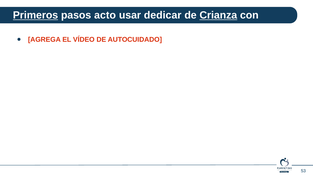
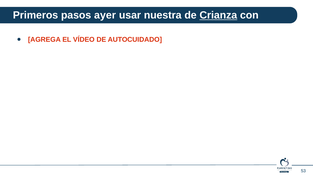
Primeros underline: present -> none
acto: acto -> ayer
dedicar: dedicar -> nuestra
